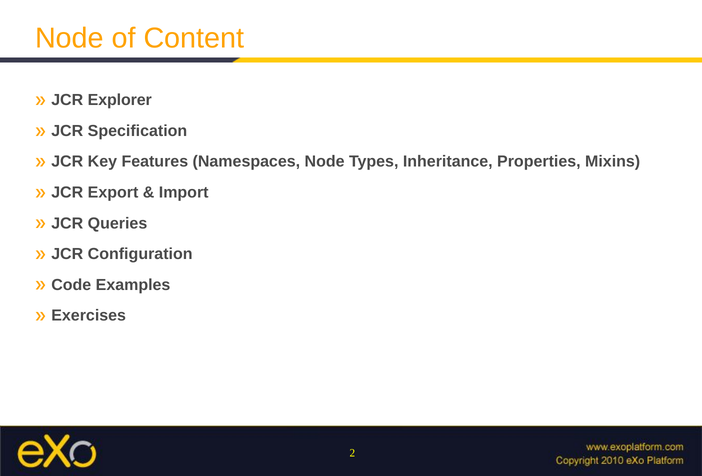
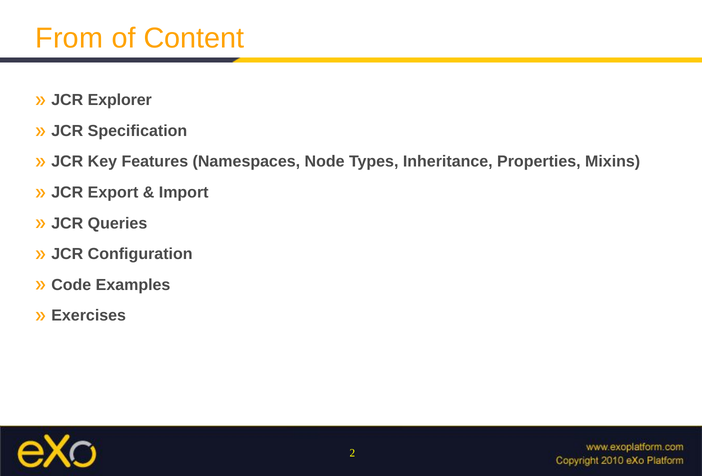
Node at (69, 38): Node -> From
